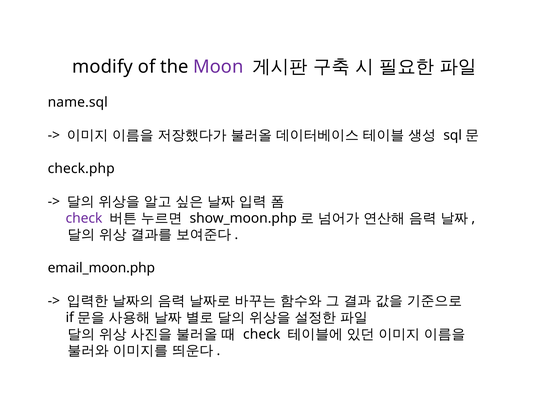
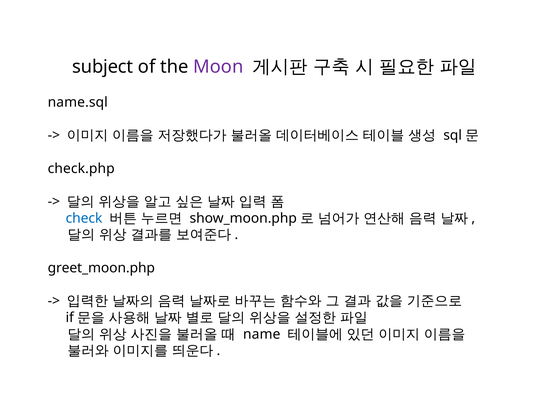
modify: modify -> subject
check at (84, 218) colour: purple -> blue
email_moon.php: email_moon.php -> greet_moon.php
check at (262, 334): check -> name
